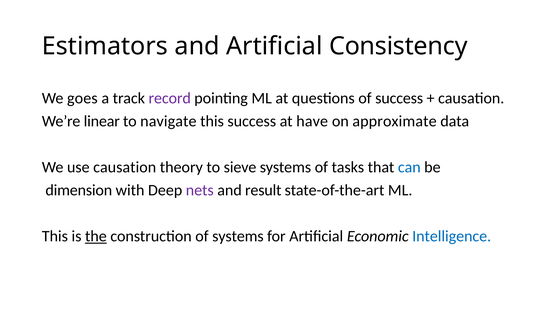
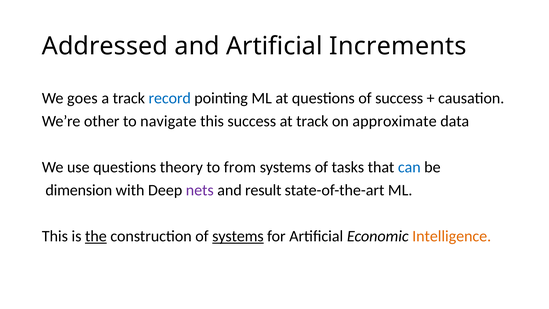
Estimators: Estimators -> Addressed
Consistency: Consistency -> Increments
record colour: purple -> blue
linear: linear -> other
at have: have -> track
use causation: causation -> questions
sieve: sieve -> from
systems at (238, 236) underline: none -> present
Intelligence colour: blue -> orange
